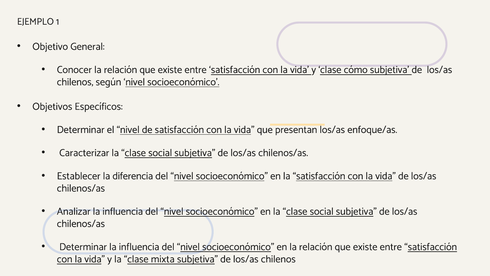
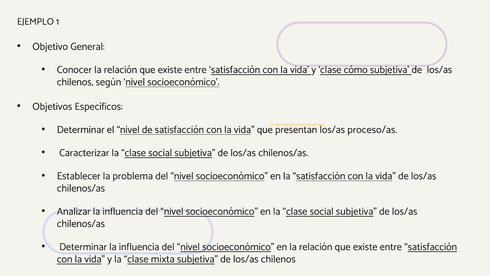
enfoque/as: enfoque/as -> proceso/as
diferencia: diferencia -> problema
